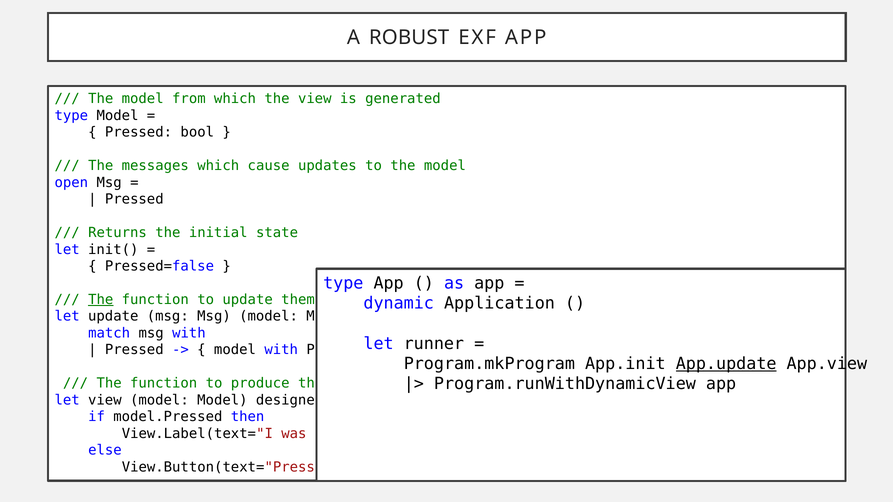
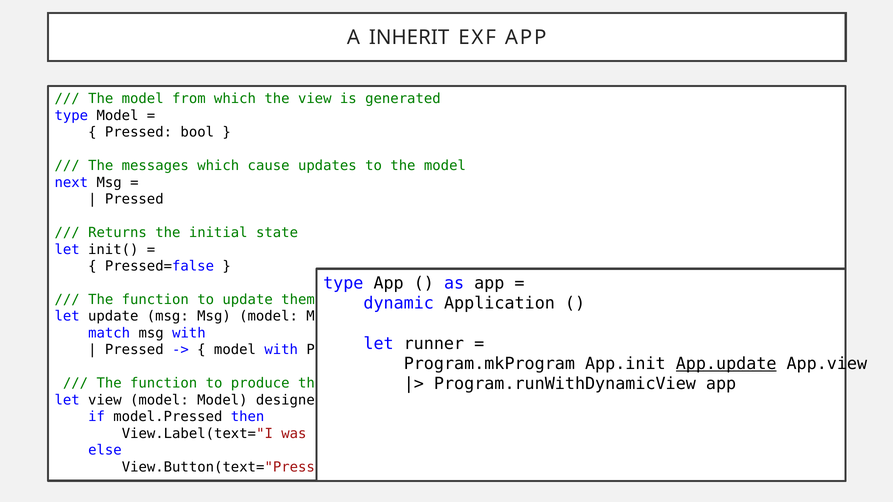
ROBUST: ROBUST -> INHERIT
open: open -> next
The at (101, 300) underline: present -> none
